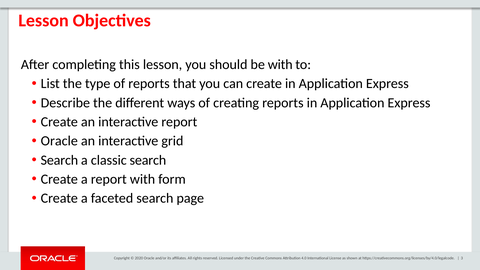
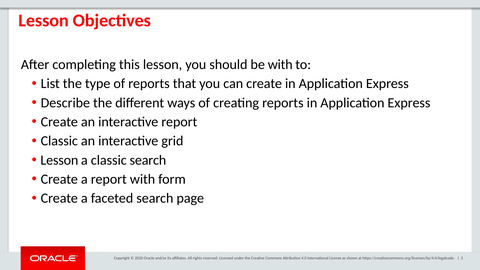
Oracle at (59, 141): Oracle -> Classic
Search at (59, 160): Search -> Lesson
